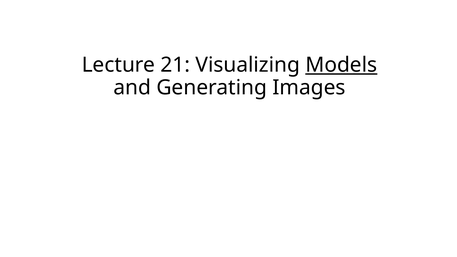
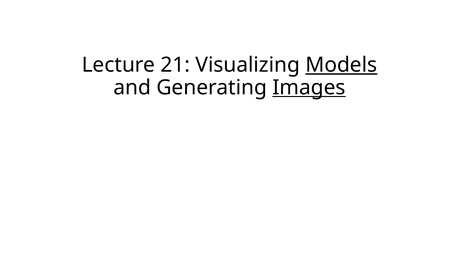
Images underline: none -> present
